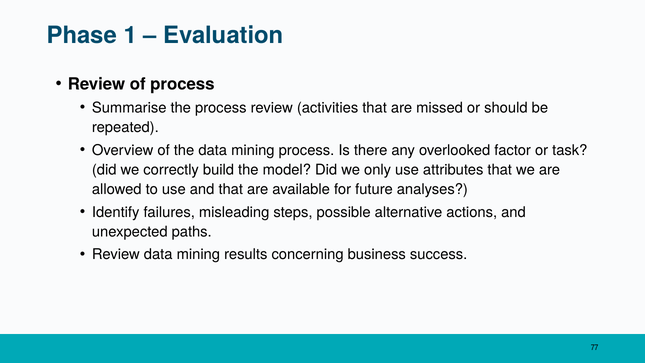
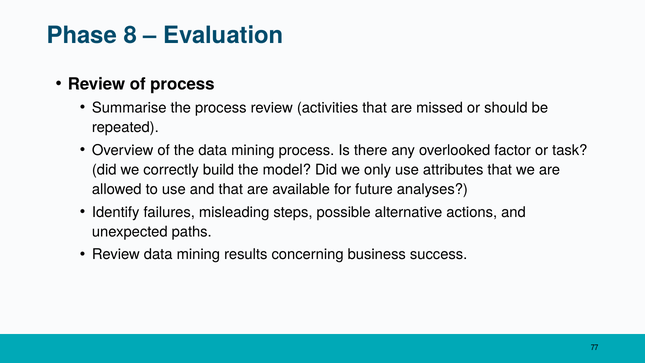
1: 1 -> 8
